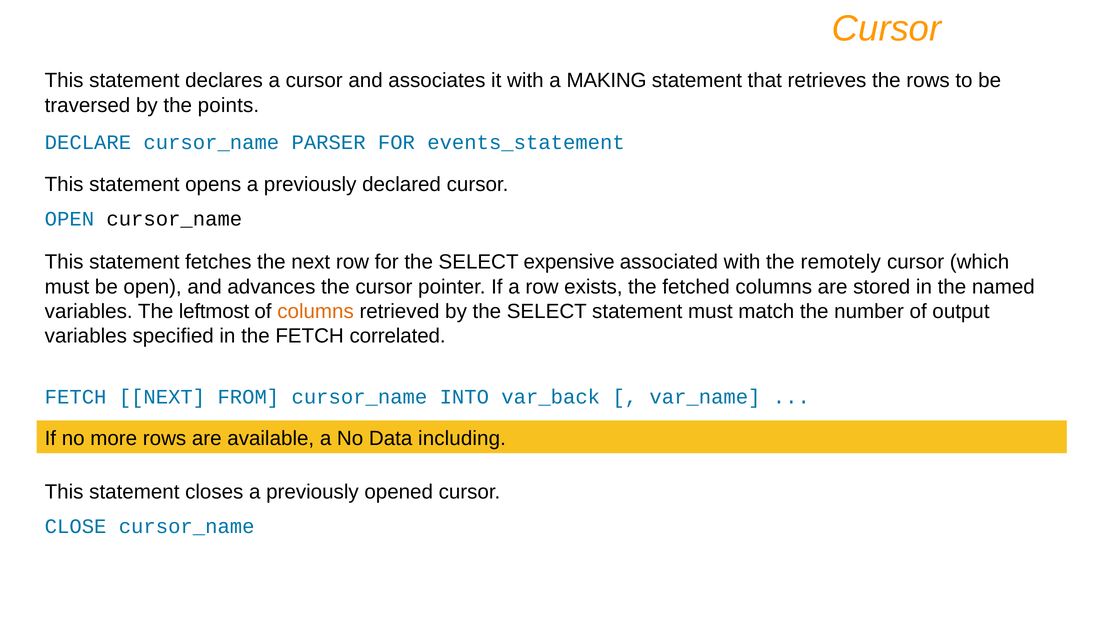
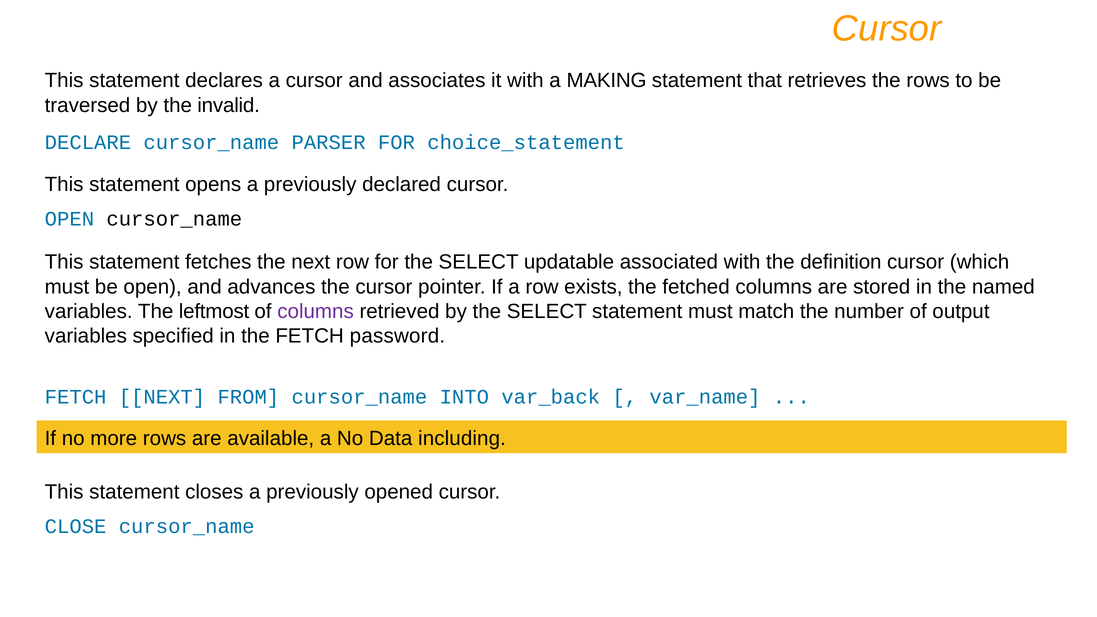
points: points -> invalid
events_statement: events_statement -> choice_statement
expensive: expensive -> updatable
remotely: remotely -> definition
columns at (316, 311) colour: orange -> purple
correlated: correlated -> password
